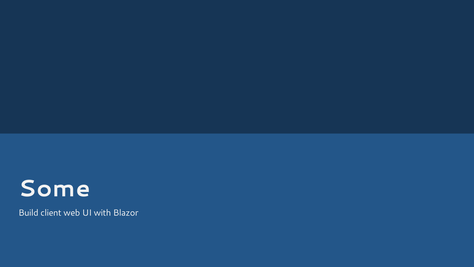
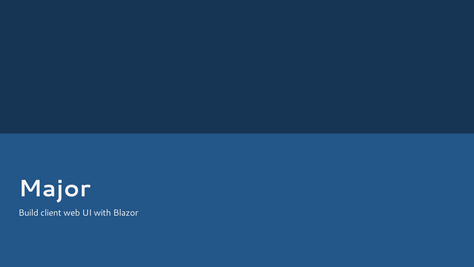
Some: Some -> Major
